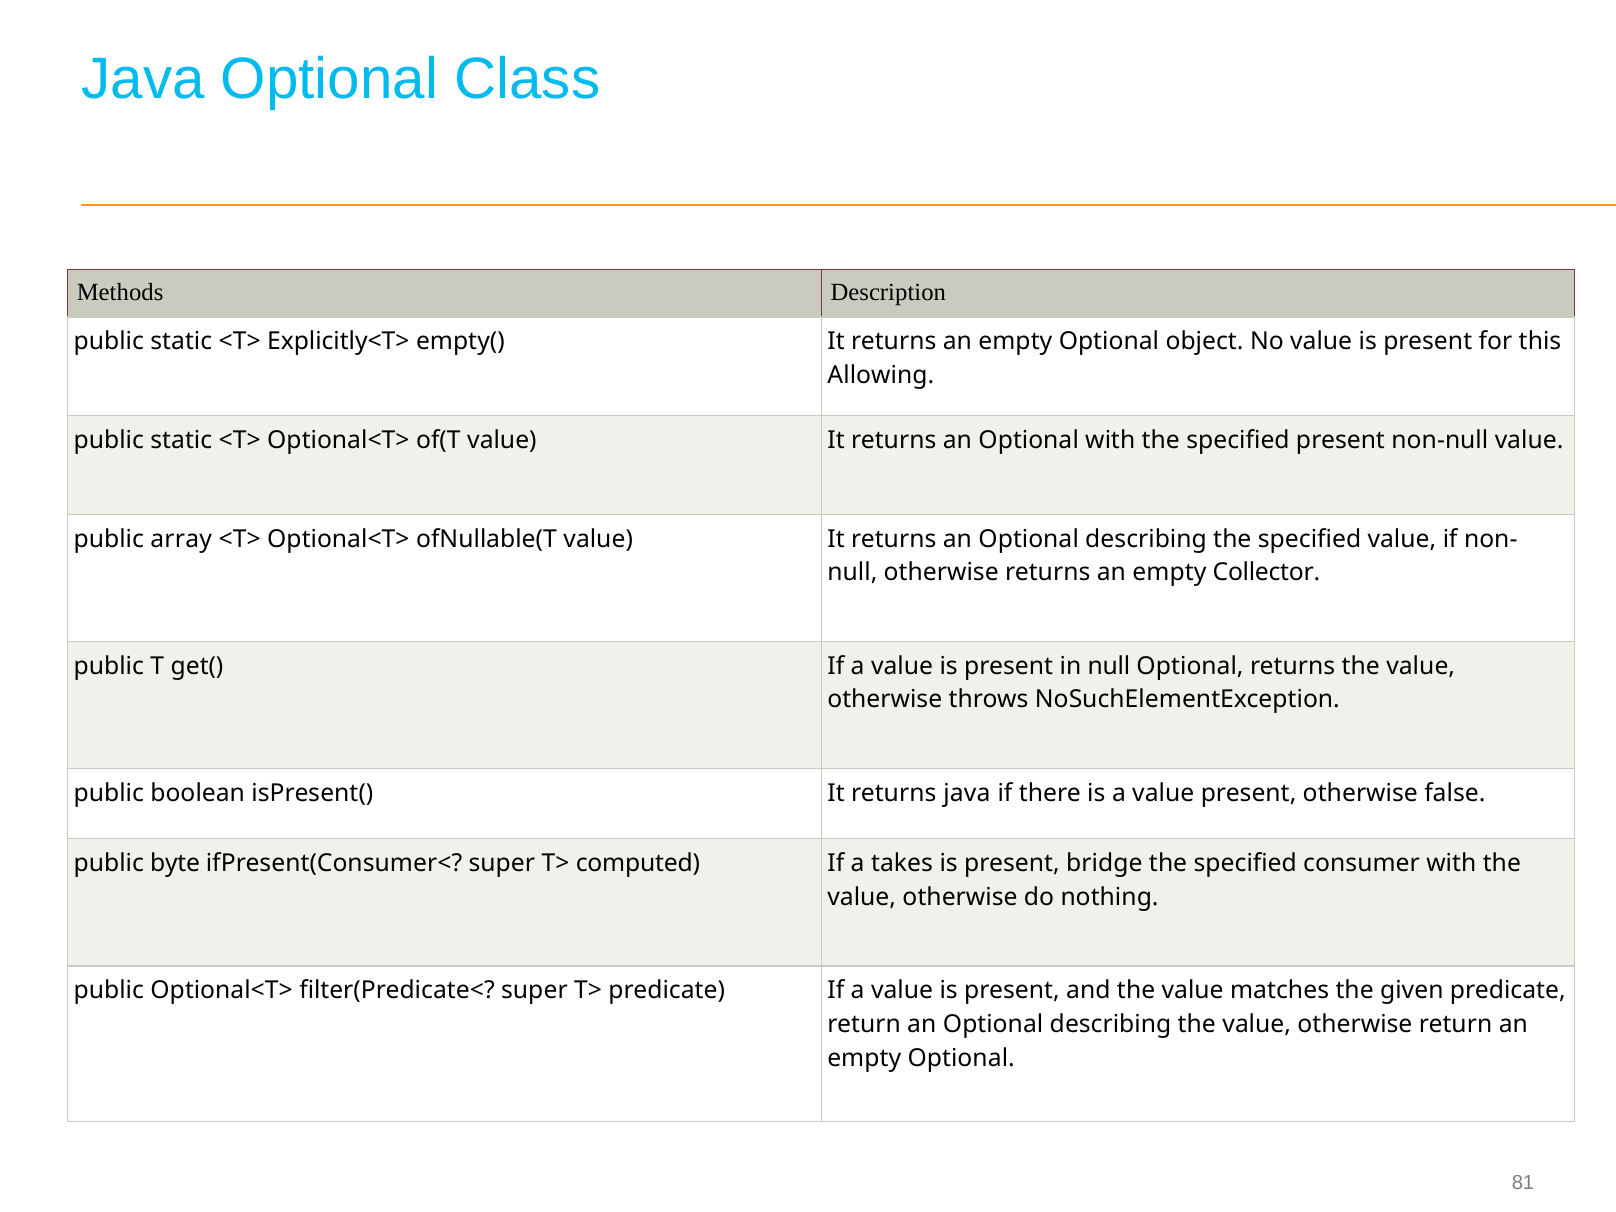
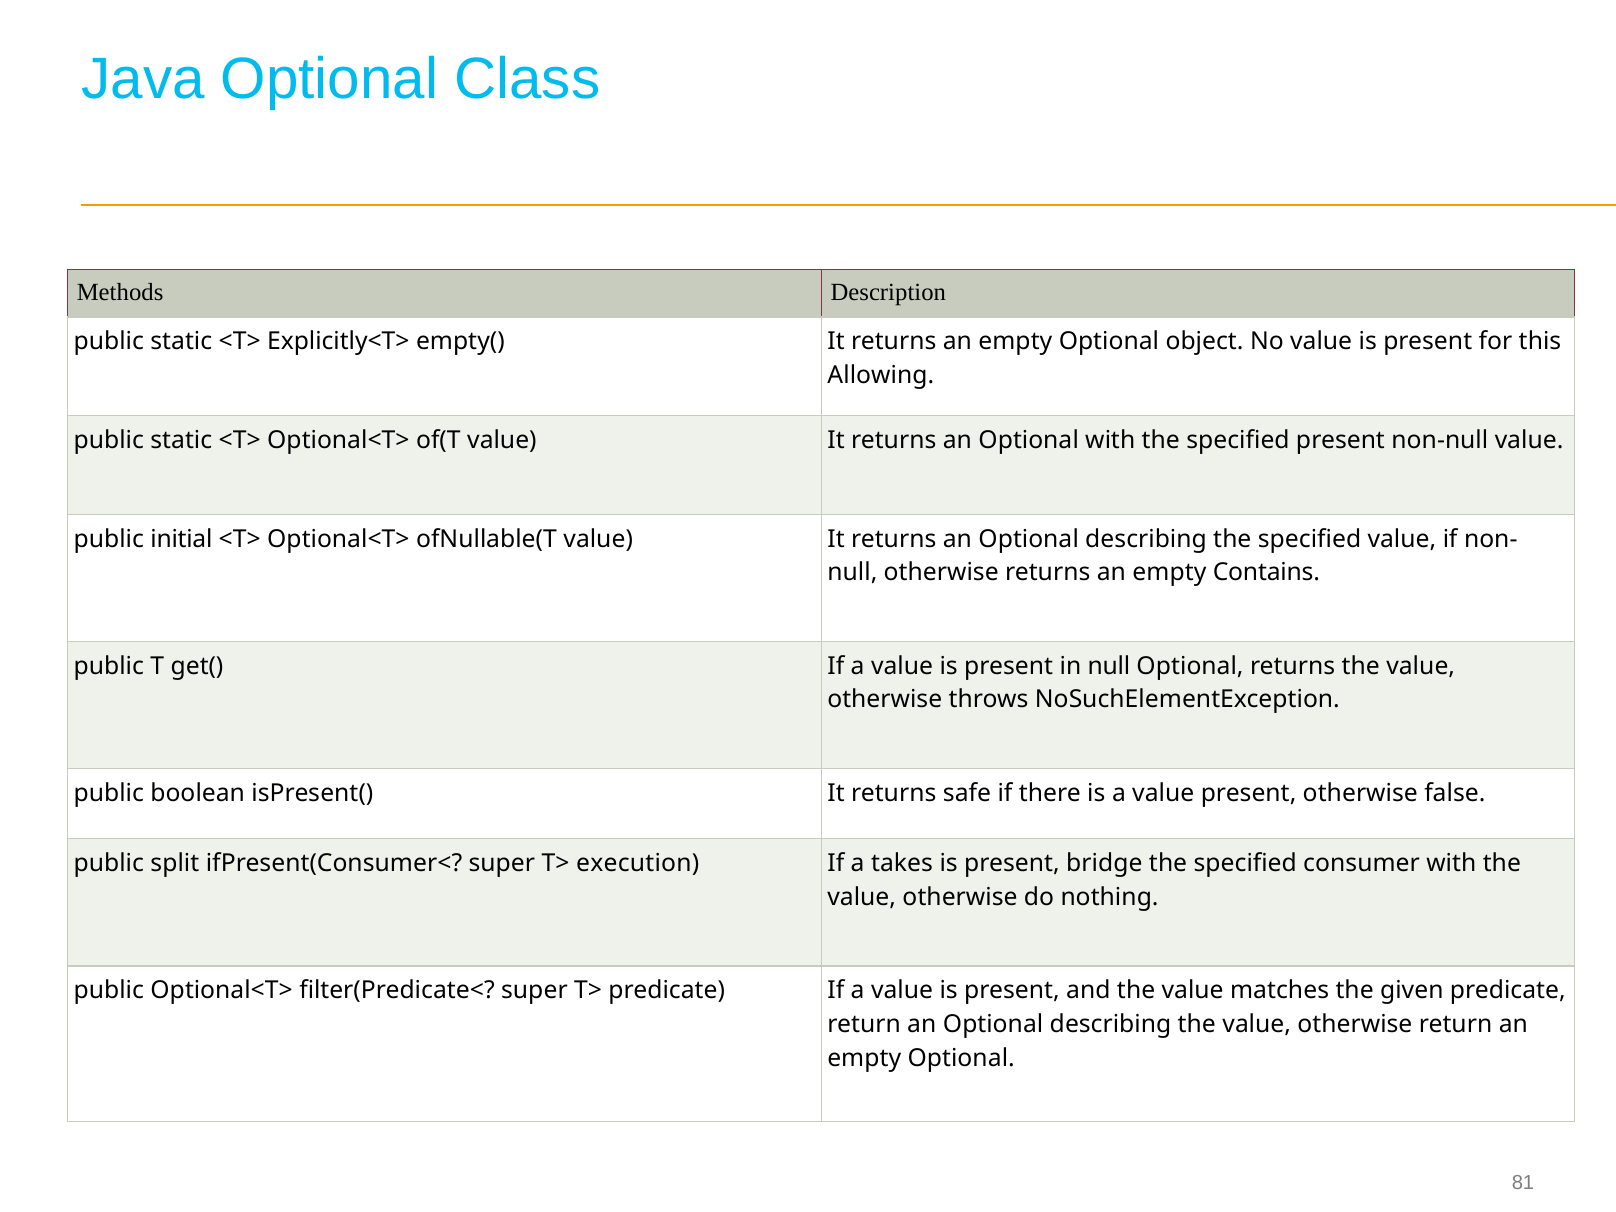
array: array -> initial
Collector: Collector -> Contains
returns java: java -> safe
byte: byte -> split
computed: computed -> execution
